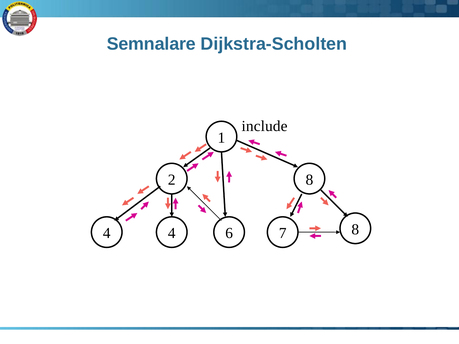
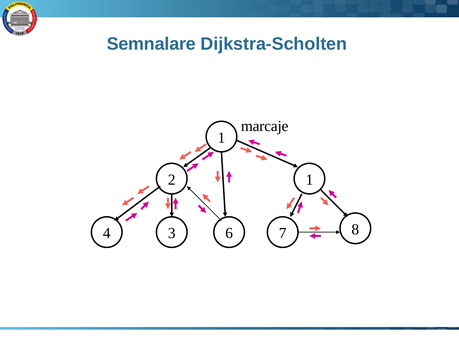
include: include -> marcaje
2 8: 8 -> 1
4 4: 4 -> 3
